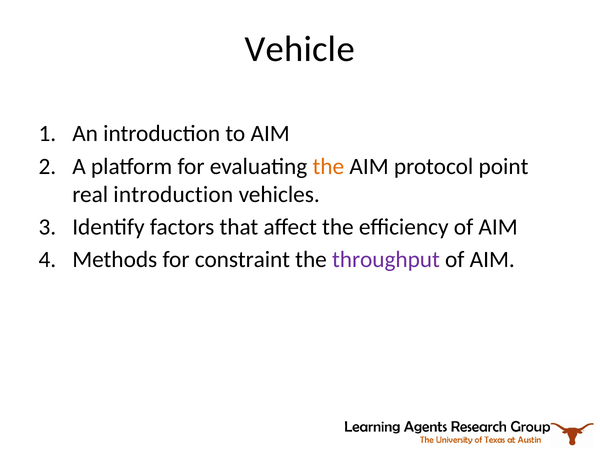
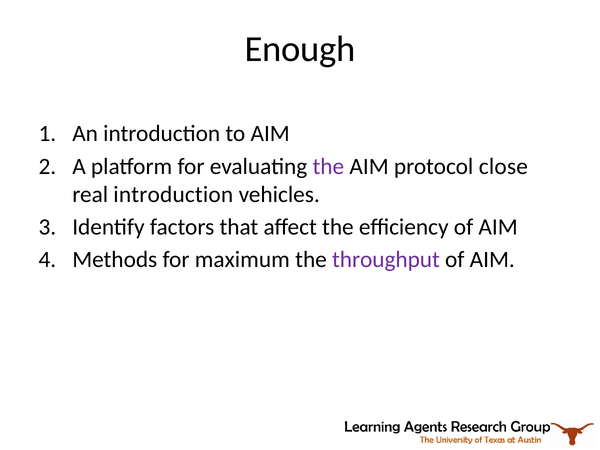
Vehicle: Vehicle -> Enough
the at (328, 166) colour: orange -> purple
point: point -> close
constraint: constraint -> maximum
